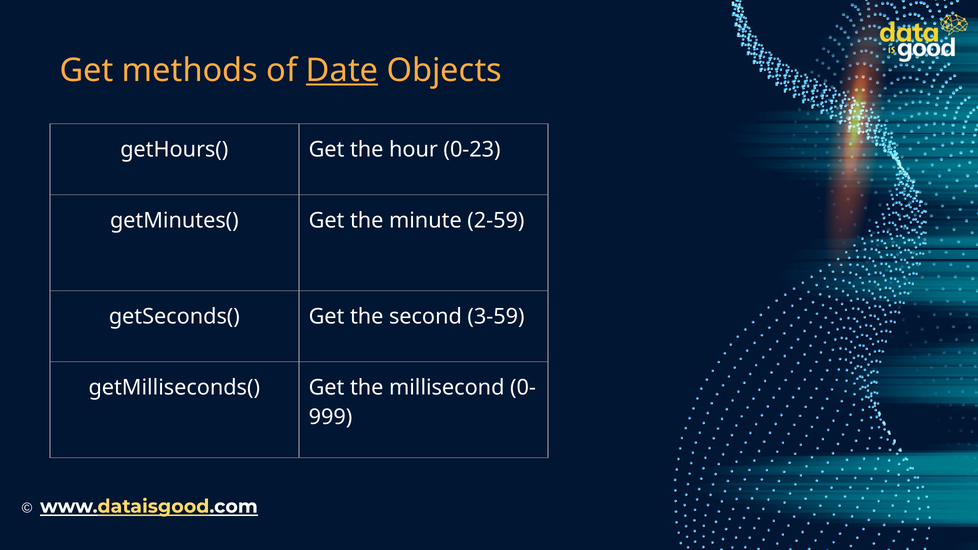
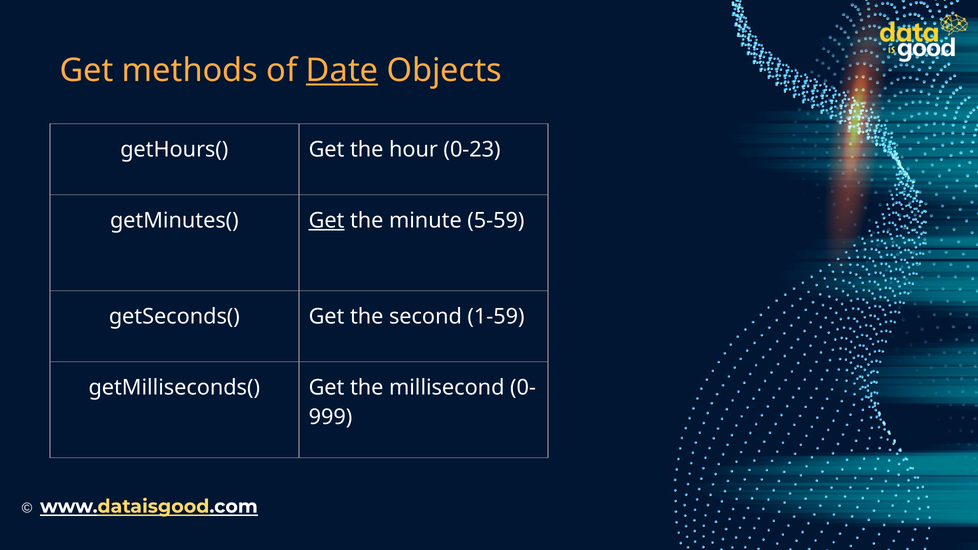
Get at (327, 221) underline: none -> present
2-59: 2-59 -> 5-59
3-59: 3-59 -> 1-59
